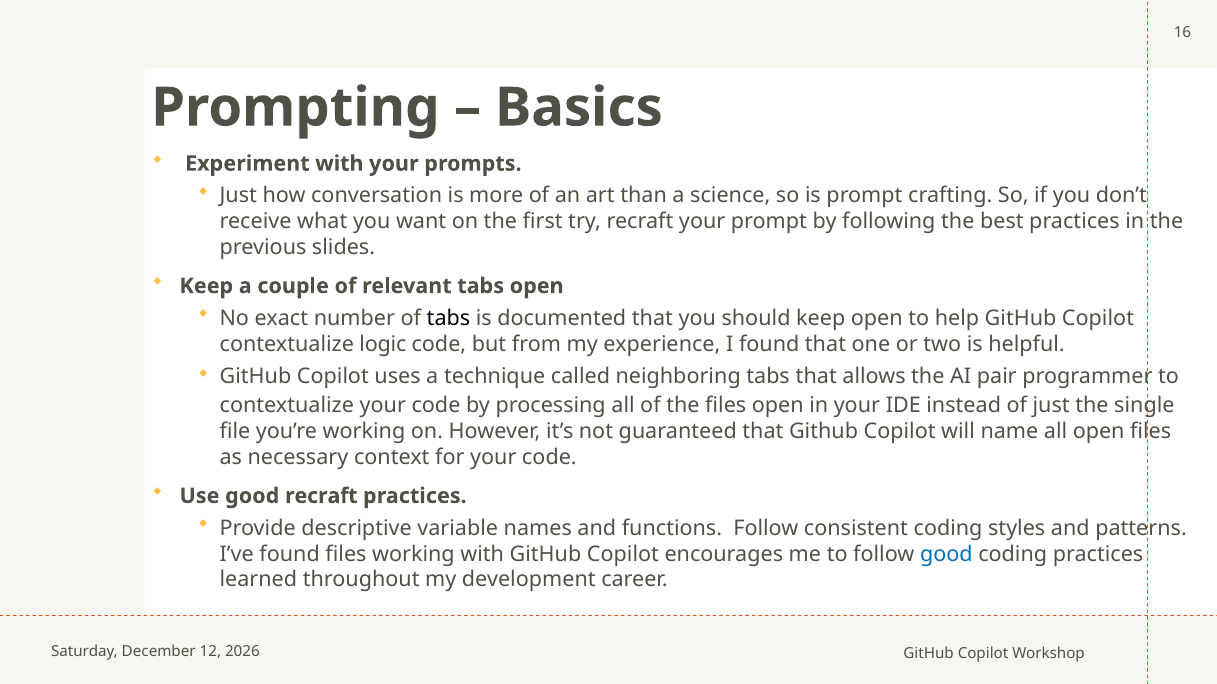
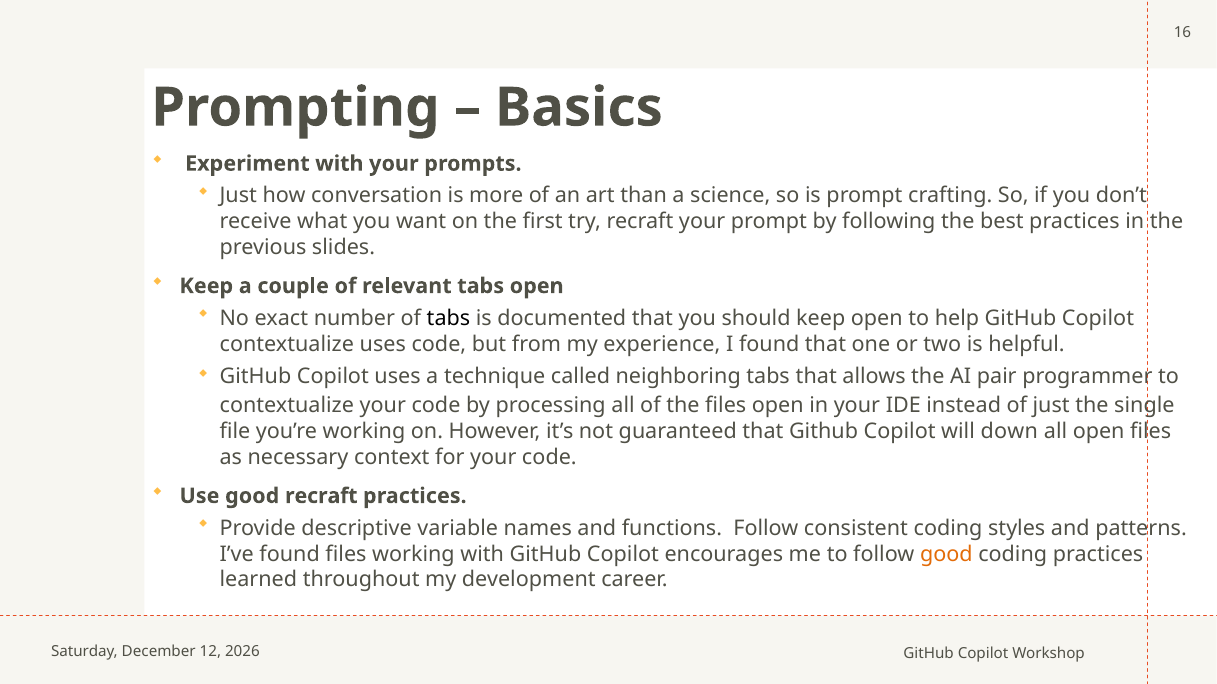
contextualize logic: logic -> uses
name: name -> down
good at (946, 554) colour: blue -> orange
